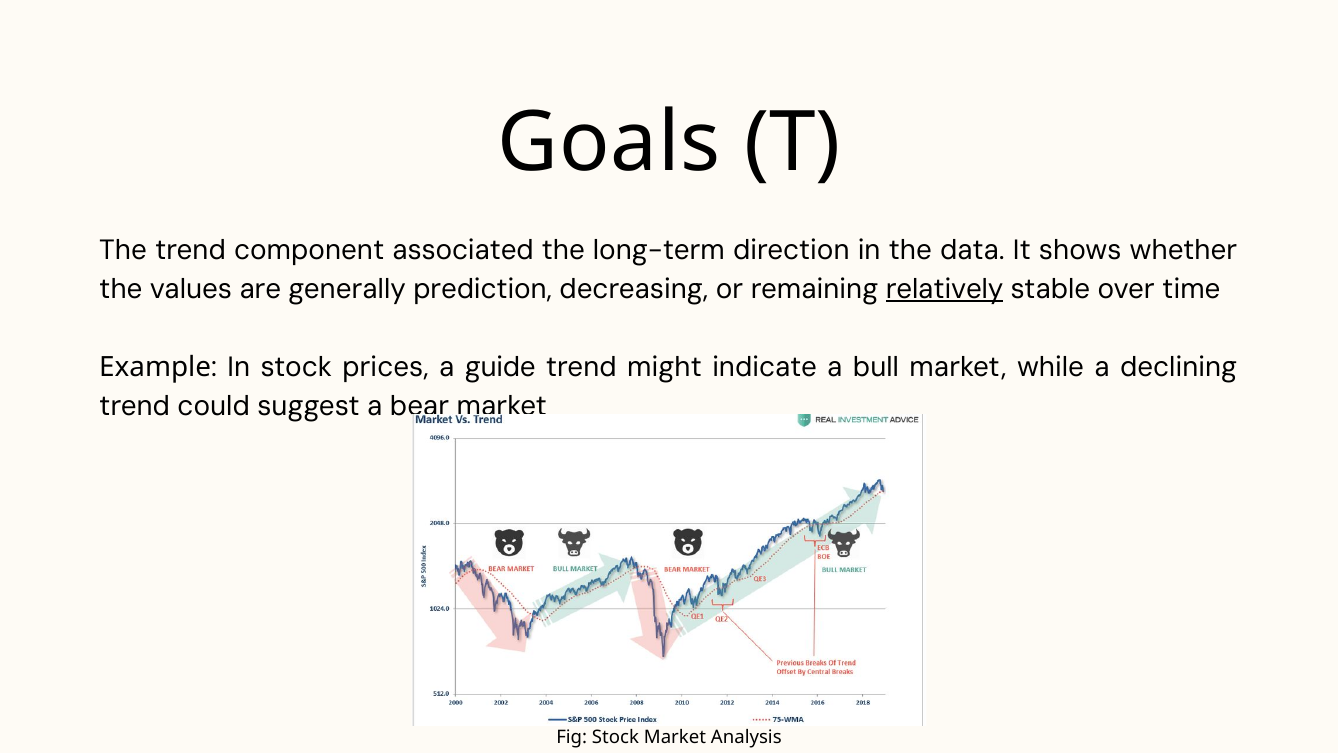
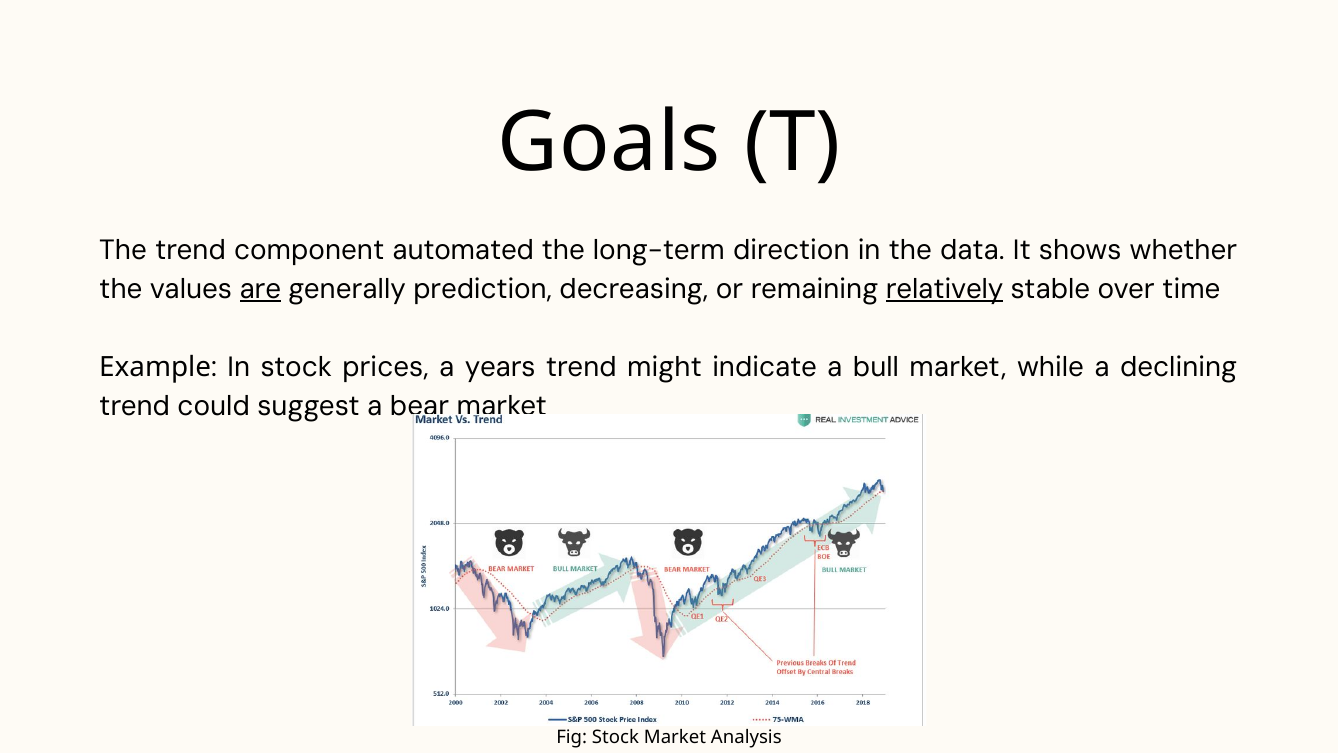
associated: associated -> automated
are underline: none -> present
guide: guide -> years
